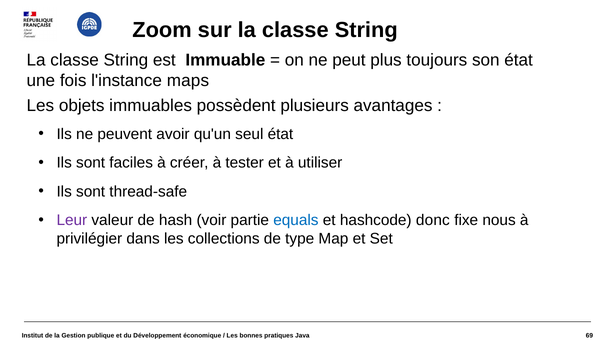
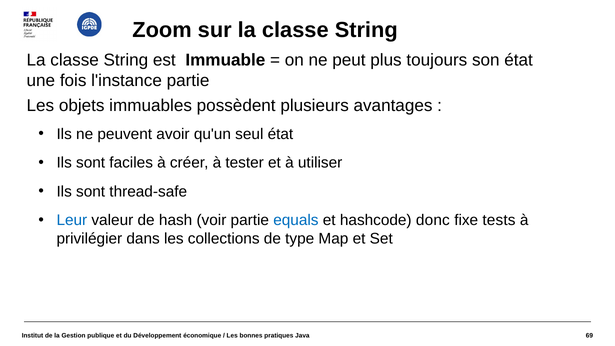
l'instance maps: maps -> partie
Leur colour: purple -> blue
nous: nous -> tests
